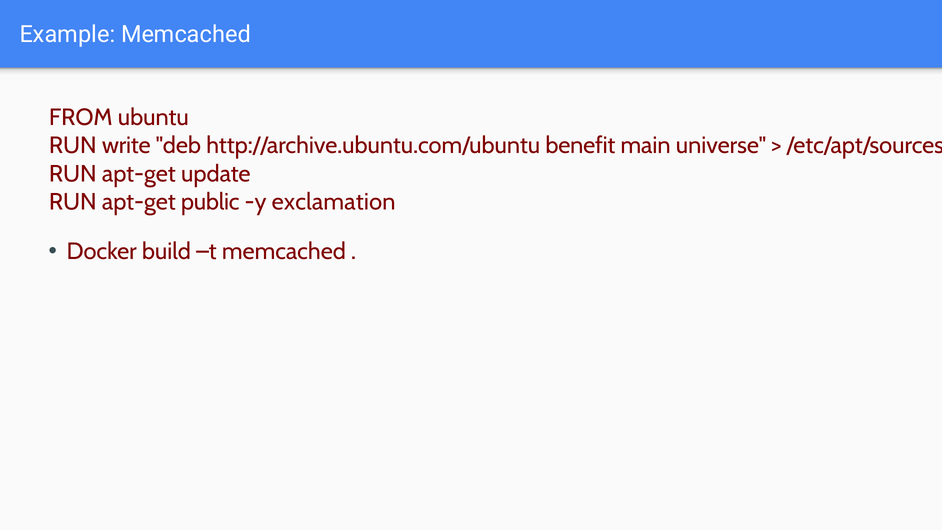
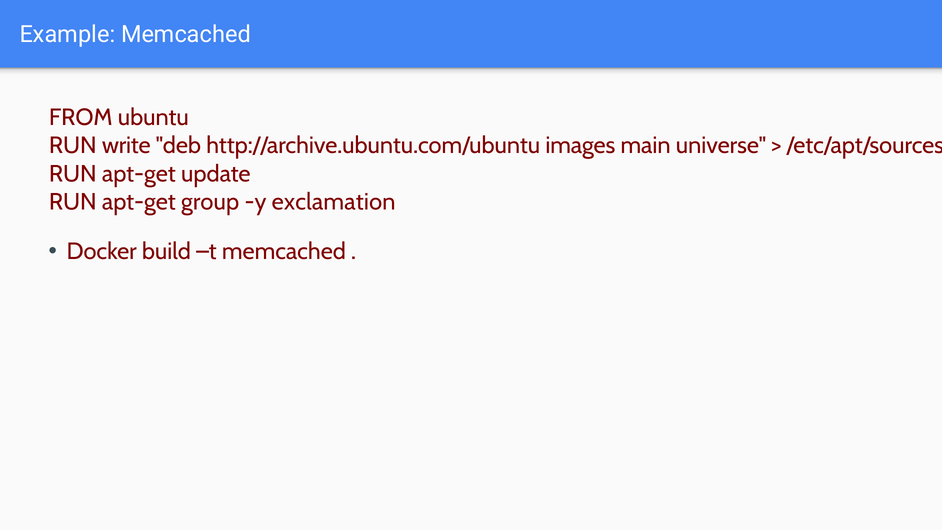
benefit: benefit -> images
public: public -> group
